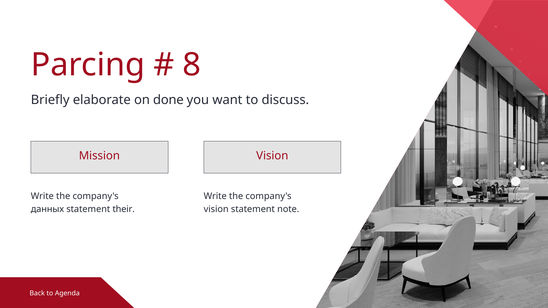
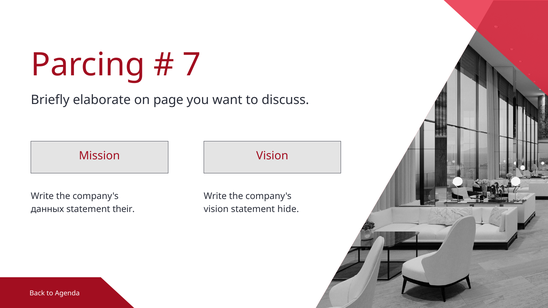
8: 8 -> 7
done: done -> page
note: note -> hide
